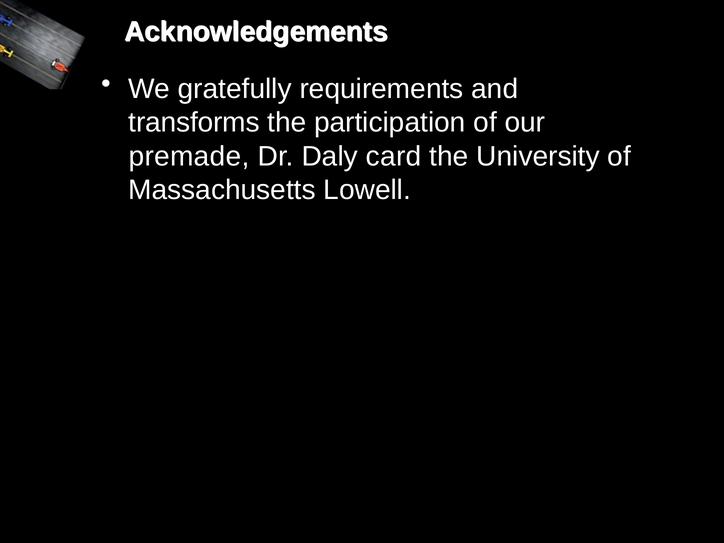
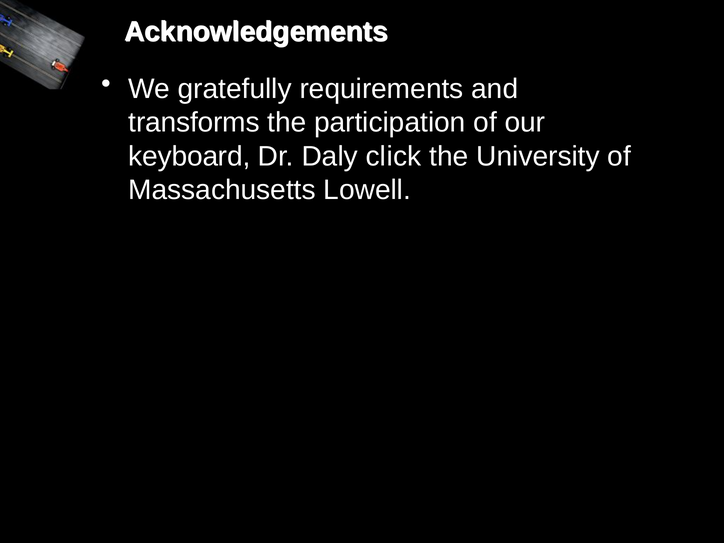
premade: premade -> keyboard
card: card -> click
